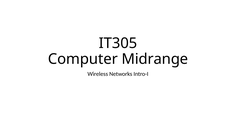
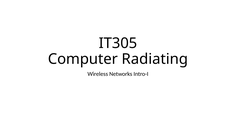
Midrange: Midrange -> Radiating
